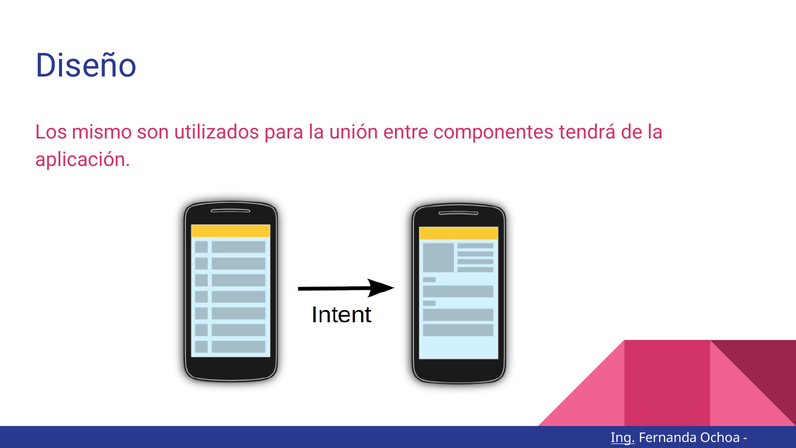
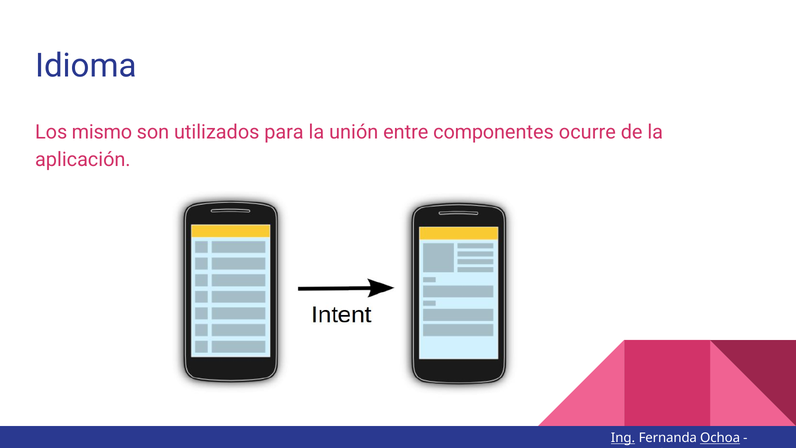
Diseño: Diseño -> Idioma
tendrá: tendrá -> ocurre
Ochoa underline: none -> present
